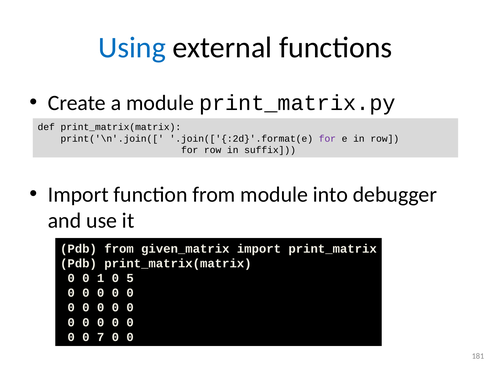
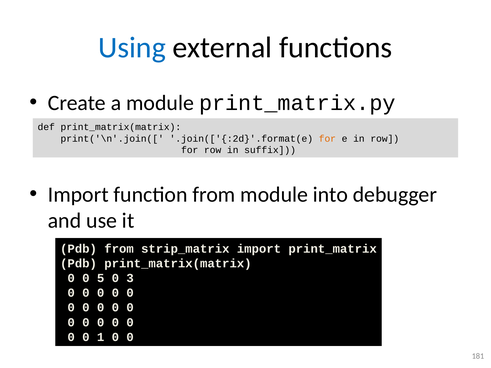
for at (327, 139) colour: purple -> orange
given_matrix: given_matrix -> strip_matrix
1: 1 -> 5
5: 5 -> 3
7: 7 -> 1
